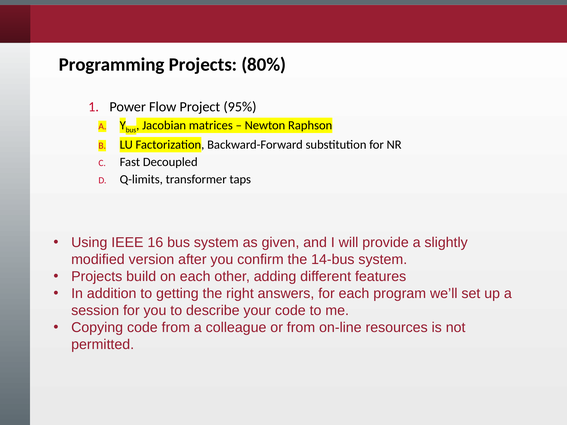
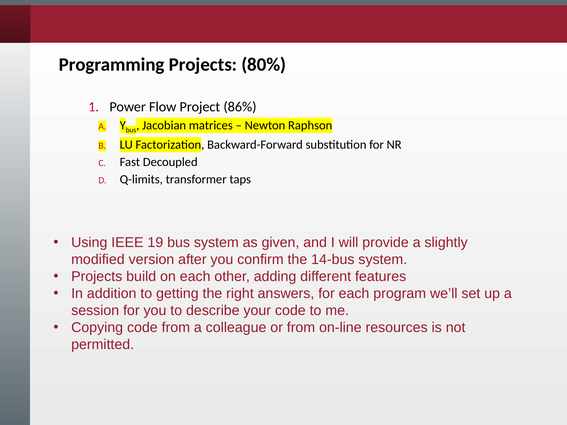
95%: 95% -> 86%
16: 16 -> 19
